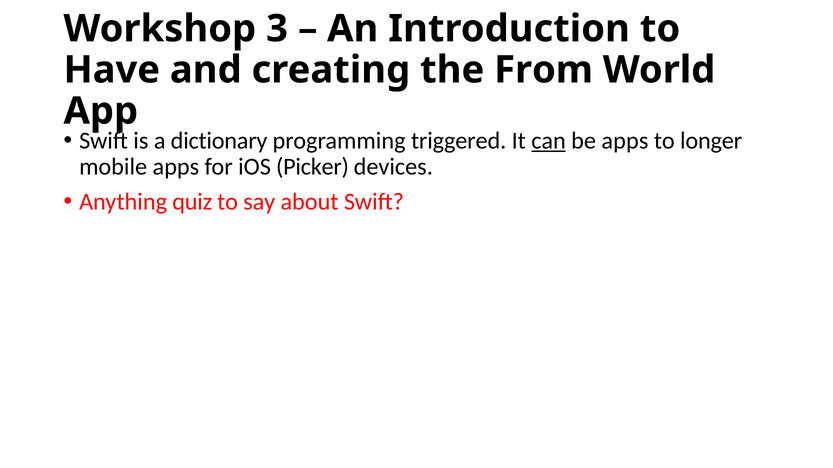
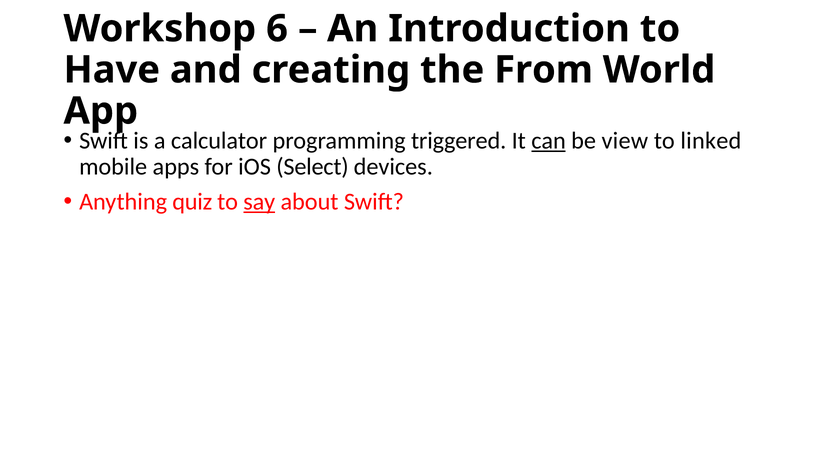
3: 3 -> 6
dictionary: dictionary -> calculator
be apps: apps -> view
longer: longer -> linked
Picker: Picker -> Select
say underline: none -> present
